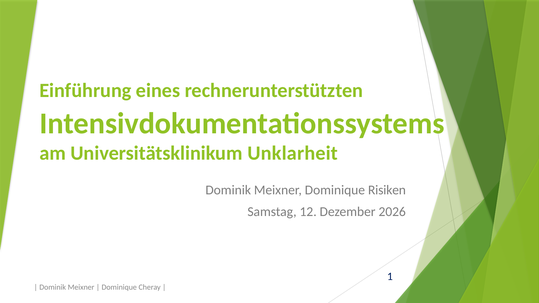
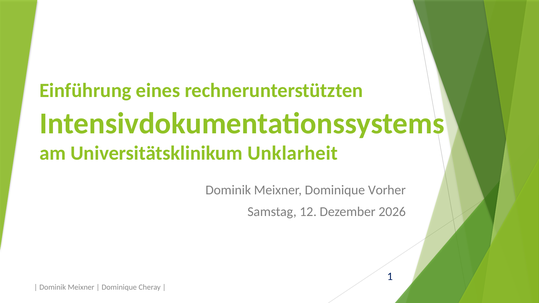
Risiken: Risiken -> Vorher
